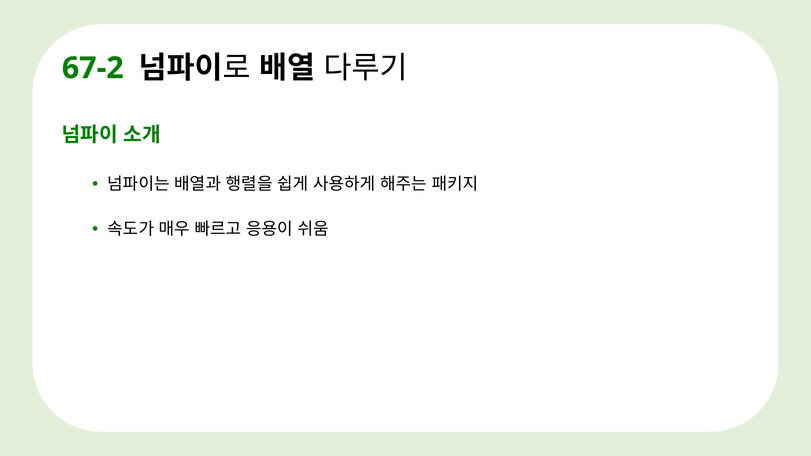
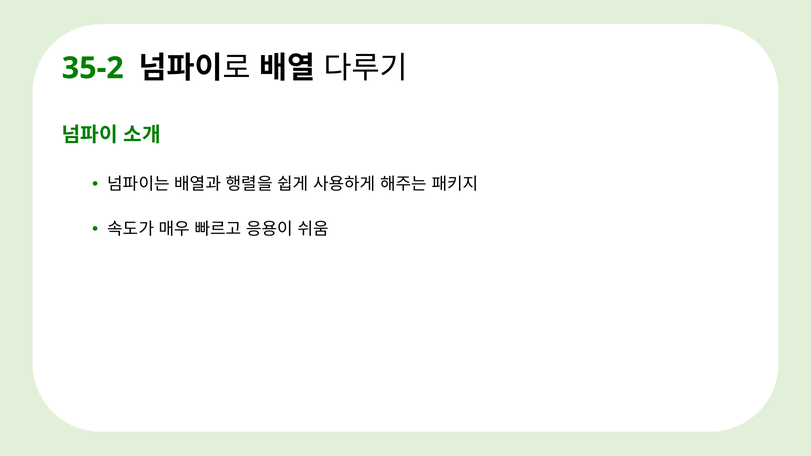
67-2: 67-2 -> 35-2
